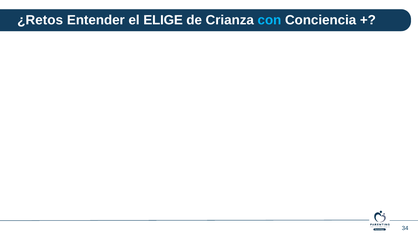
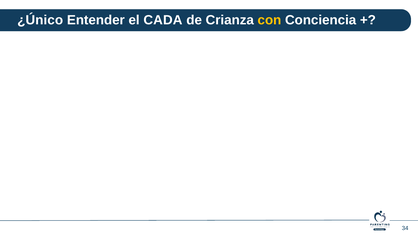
¿Retos: ¿Retos -> ¿Único
ELIGE: ELIGE -> CADA
con colour: light blue -> yellow
